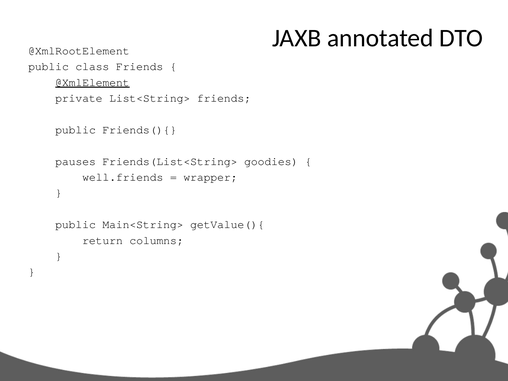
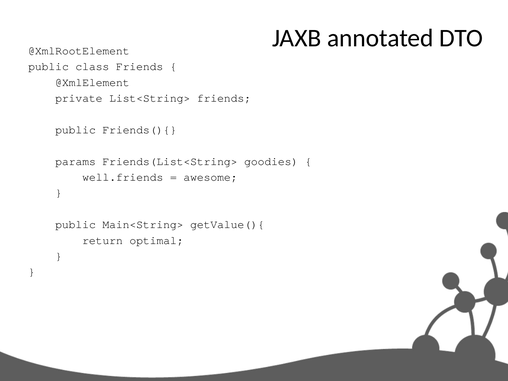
@XmlElement underline: present -> none
pauses: pauses -> params
wrapper: wrapper -> awesome
columns: columns -> optimal
